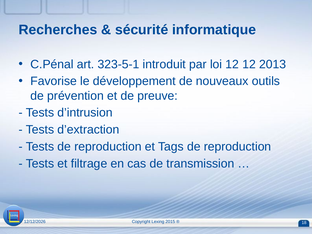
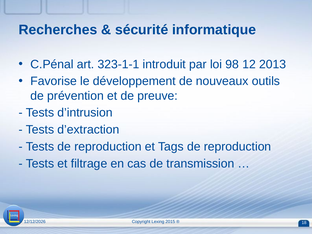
323-5-1: 323-5-1 -> 323-1-1
loi 12: 12 -> 98
